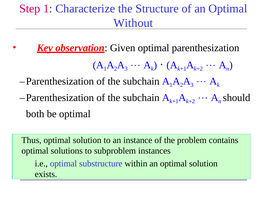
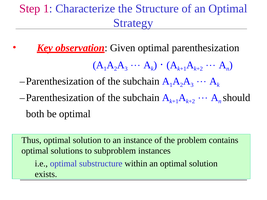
Without: Without -> Strategy
